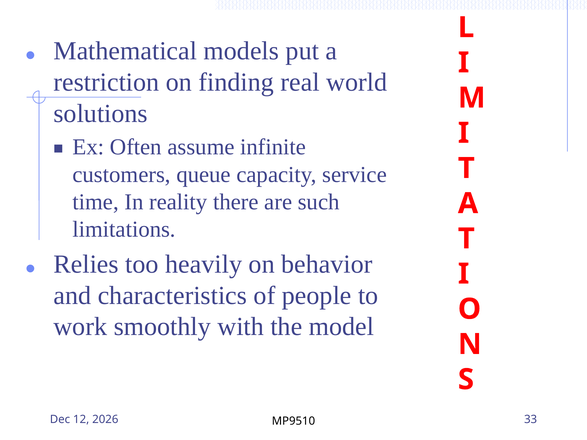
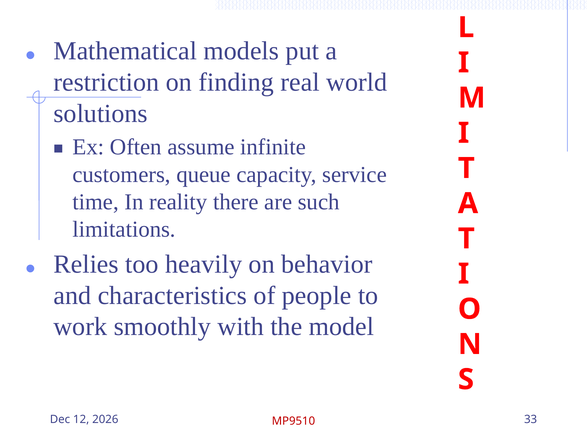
MP9510 colour: black -> red
